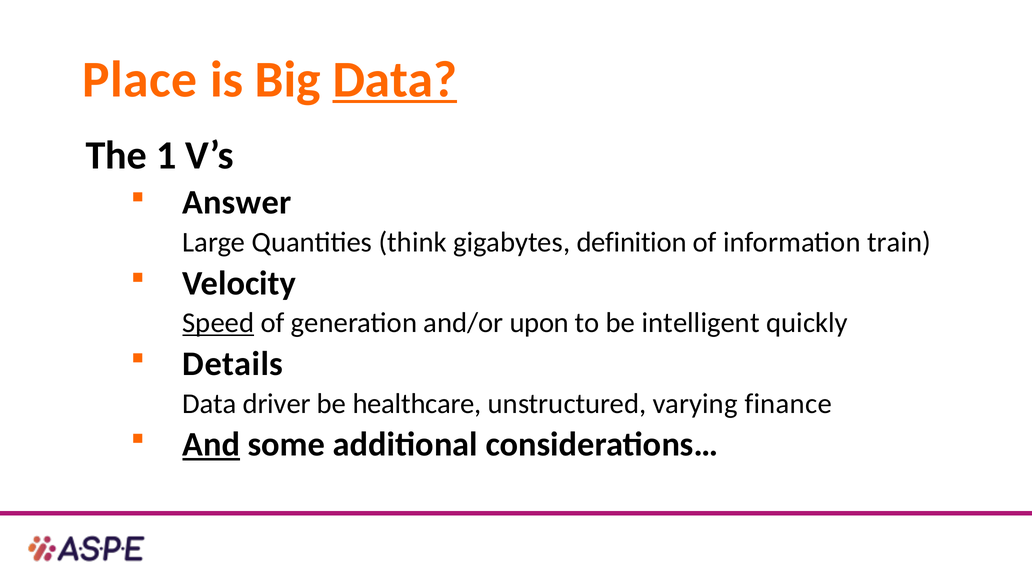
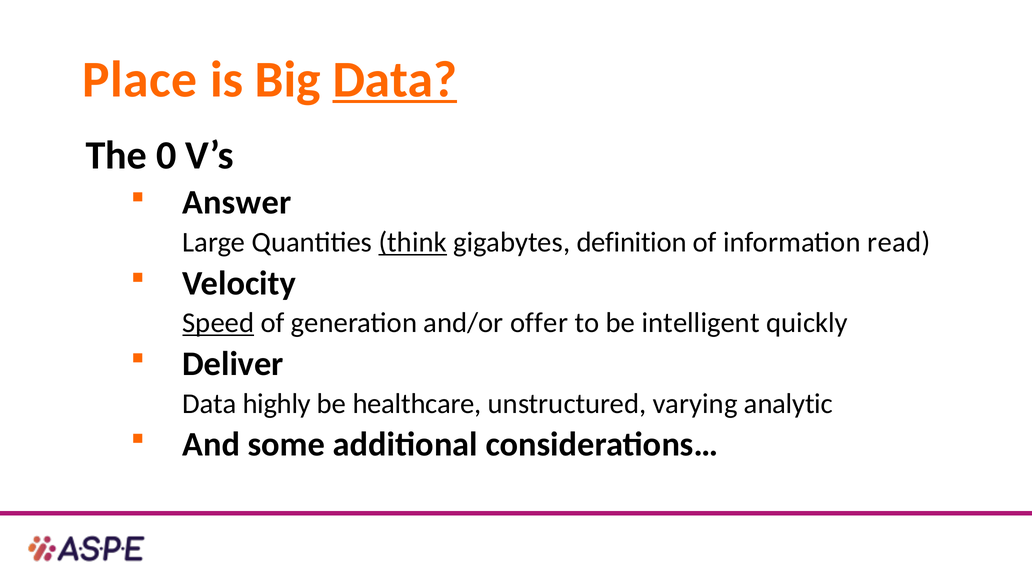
1: 1 -> 0
think underline: none -> present
train: train -> read
upon: upon -> offer
Details: Details -> Deliver
driver: driver -> highly
finance: finance -> analytic
And underline: present -> none
